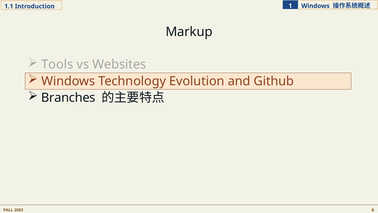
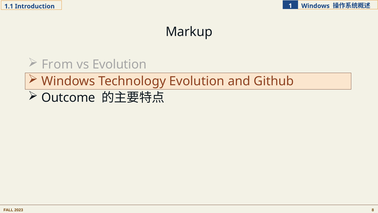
Tools: Tools -> From
vs Websites: Websites -> Evolution
Branches: Branches -> Outcome
